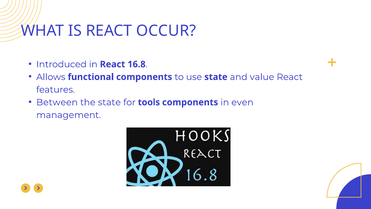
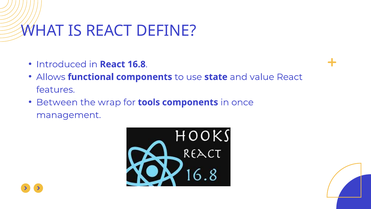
OCCUR: OCCUR -> DEFINE
the state: state -> wrap
even: even -> once
